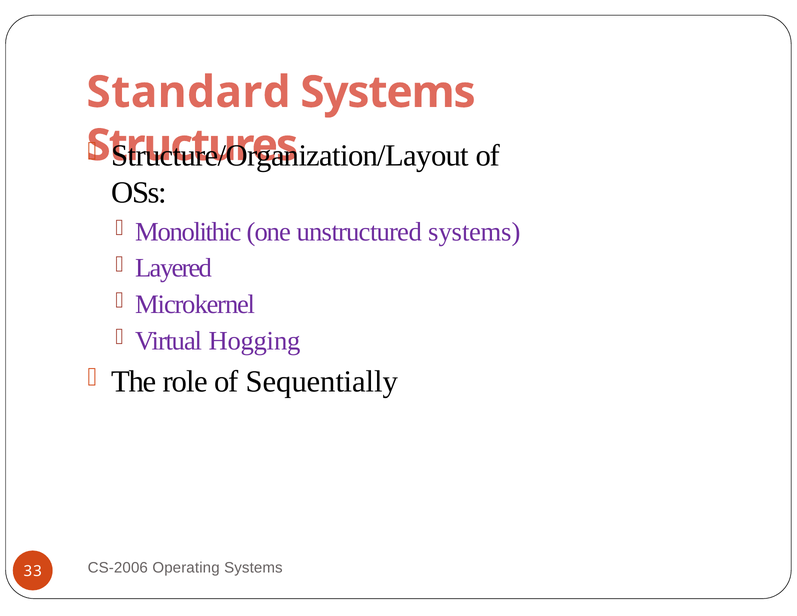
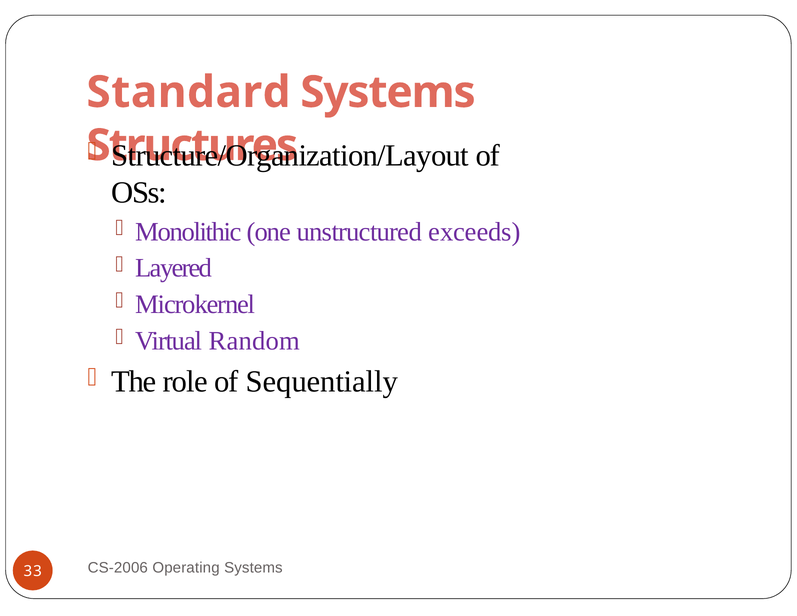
unstructured systems: systems -> exceeds
Hogging: Hogging -> Random
